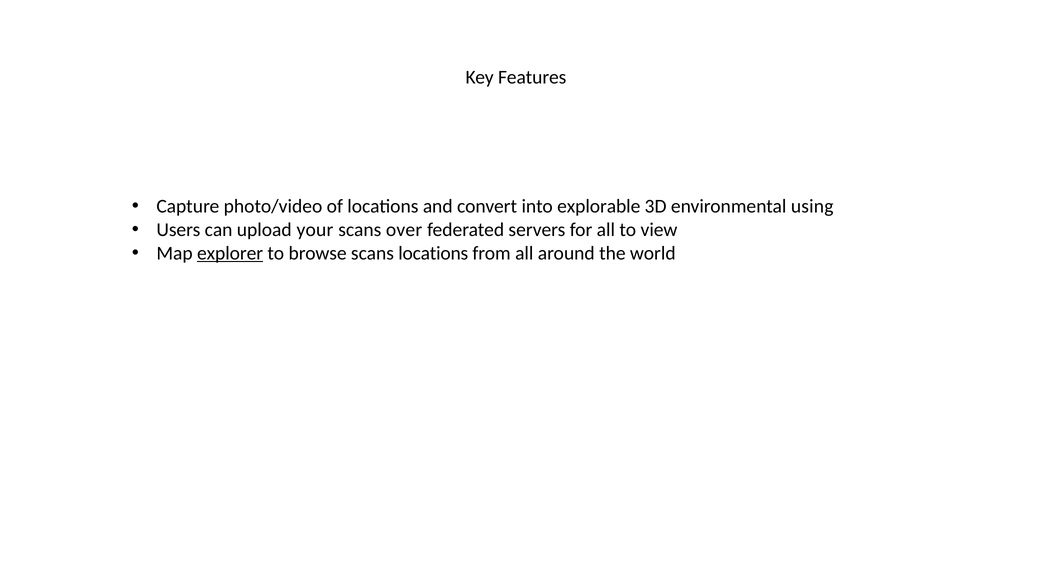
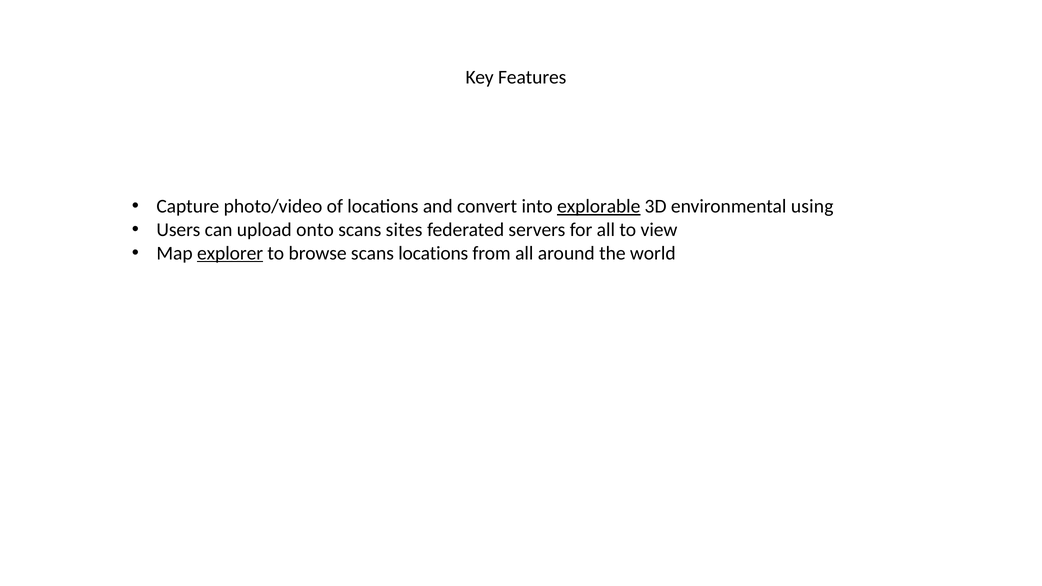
explorable underline: none -> present
your: your -> onto
over: over -> sites
